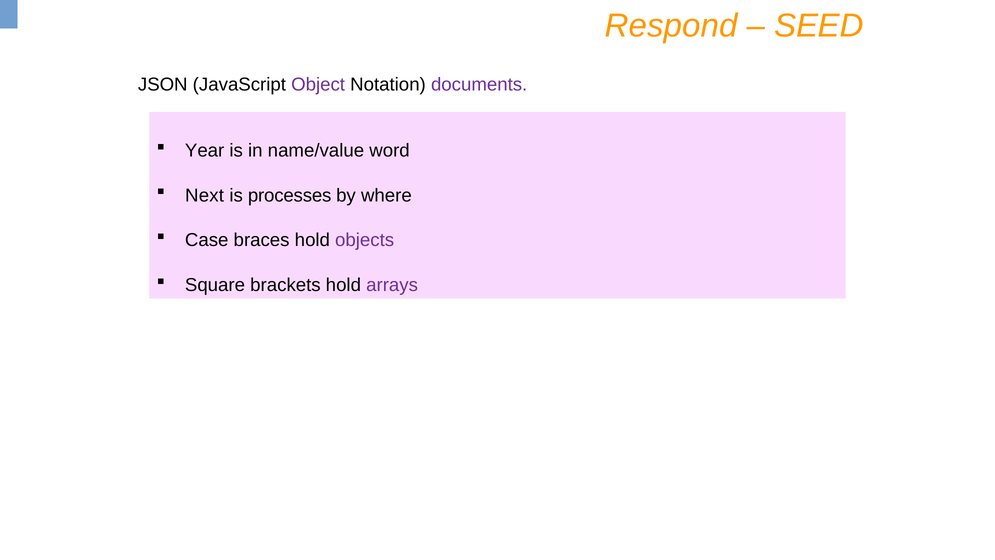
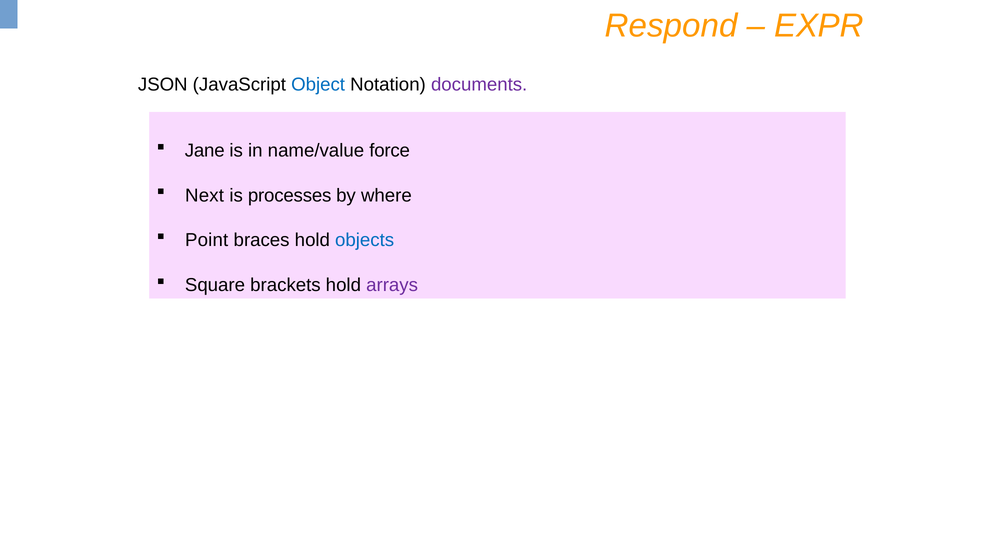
SEED: SEED -> EXPR
Object colour: purple -> blue
Year: Year -> Jane
word: word -> force
Case: Case -> Point
objects colour: purple -> blue
